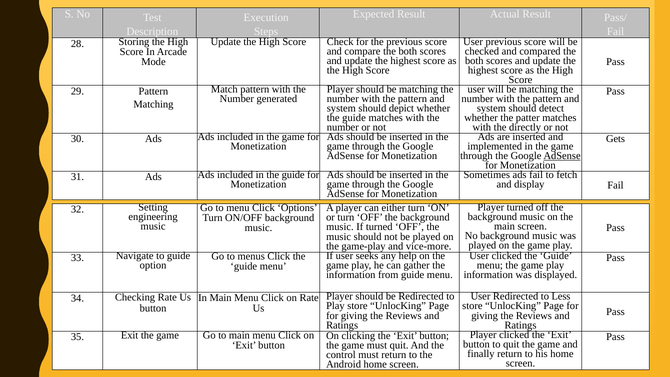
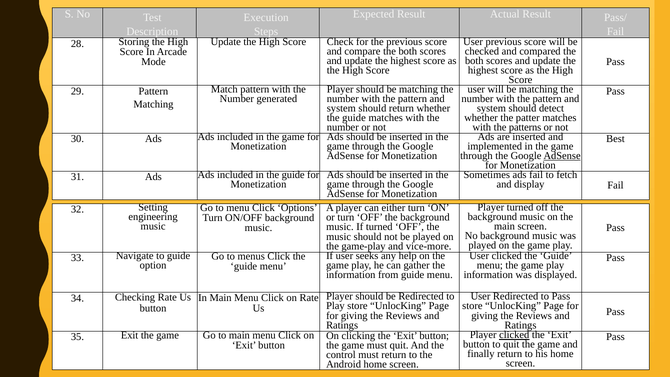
should depict: depict -> return
directly: directly -> patterns
Gets: Gets -> Best
to Less: Less -> Pass
clicked at (514, 335) underline: none -> present
